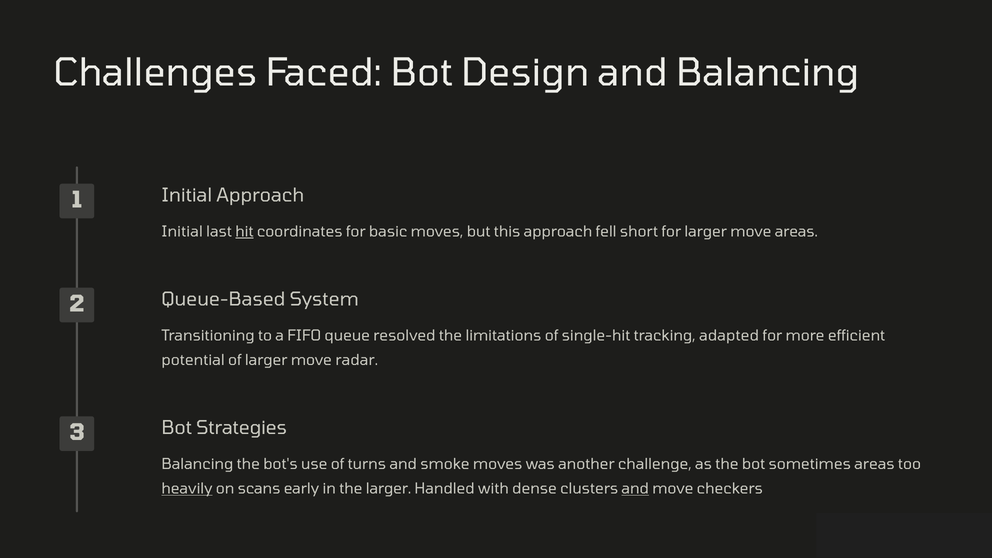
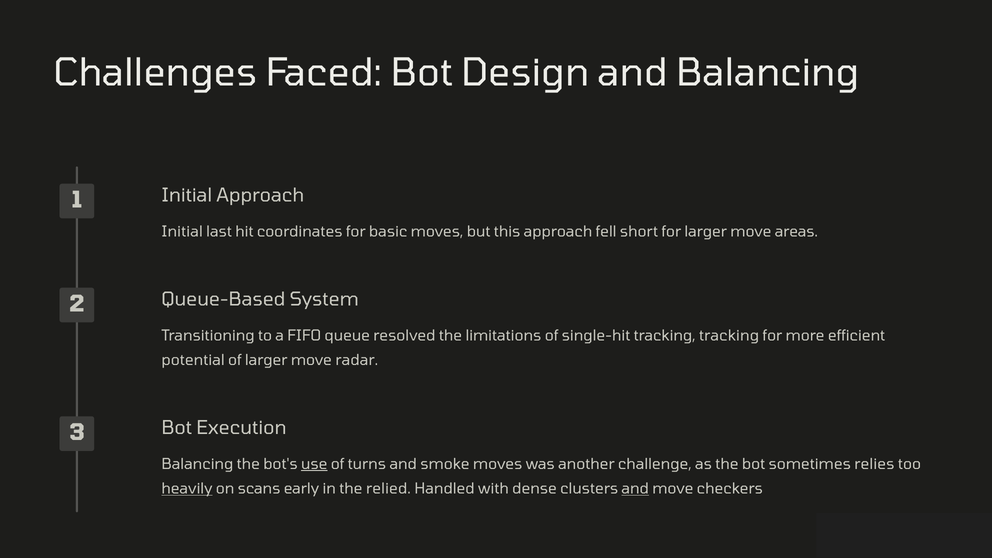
hit underline: present -> none
tracking adapted: adapted -> tracking
Strategies: Strategies -> Execution
use underline: none -> present
sometimes areas: areas -> relies
the larger: larger -> relied
